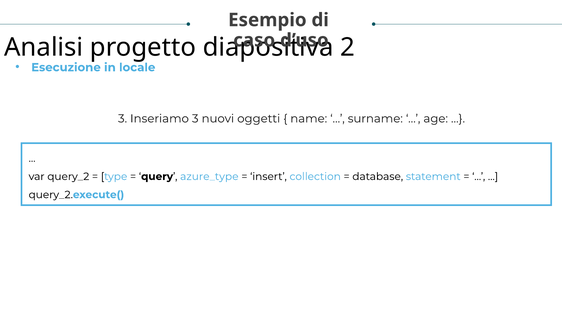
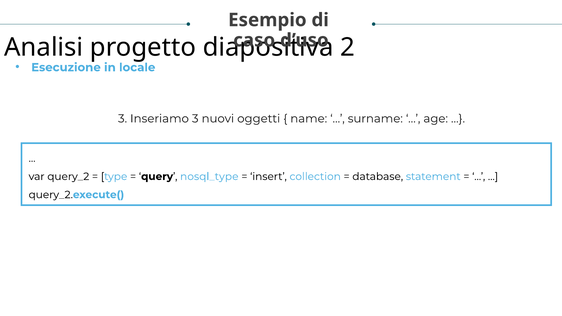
azure_type: azure_type -> nosql_type
